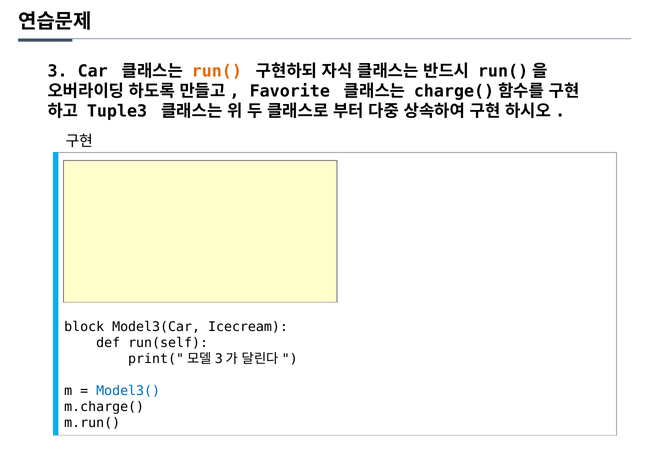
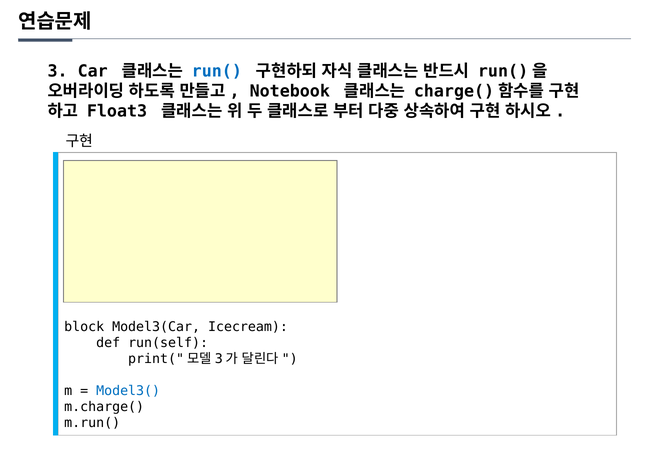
run( colour: orange -> blue
Favorite: Favorite -> Notebook
Tuple3: Tuple3 -> Float3
